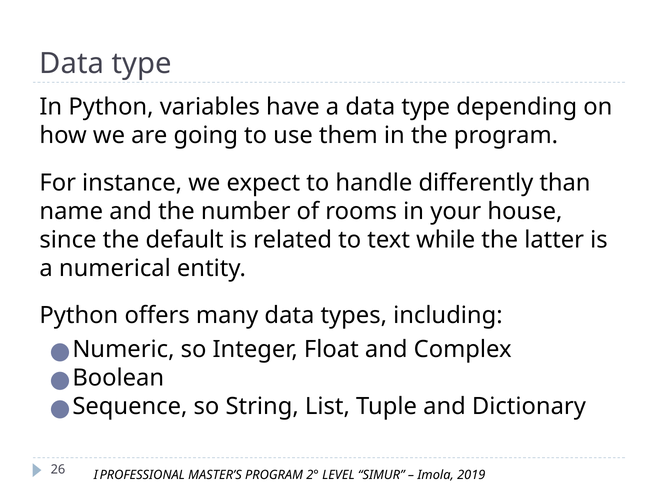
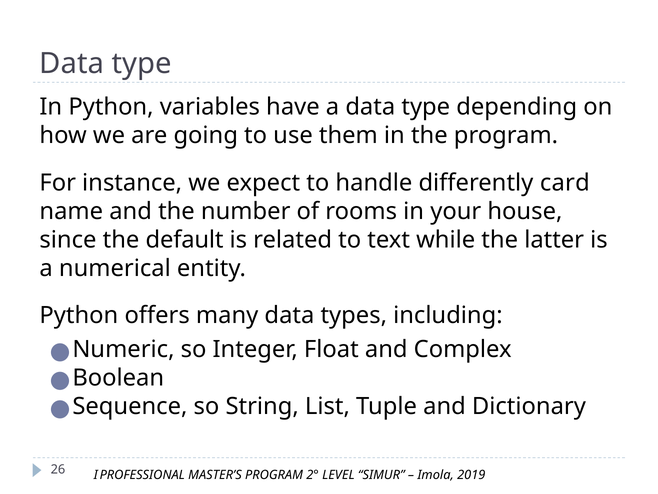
than: than -> card
